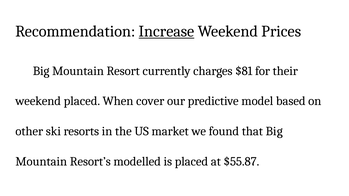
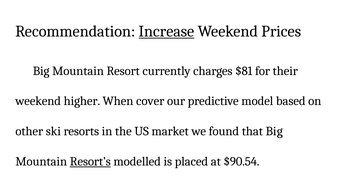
weekend placed: placed -> higher
Resort’s underline: none -> present
$55.87: $55.87 -> $90.54
